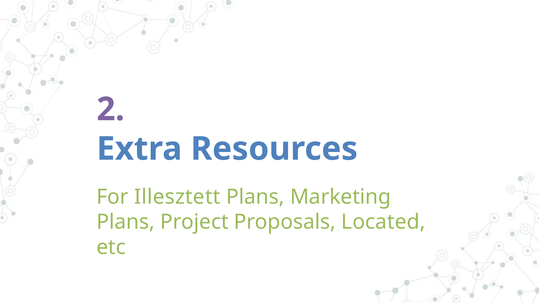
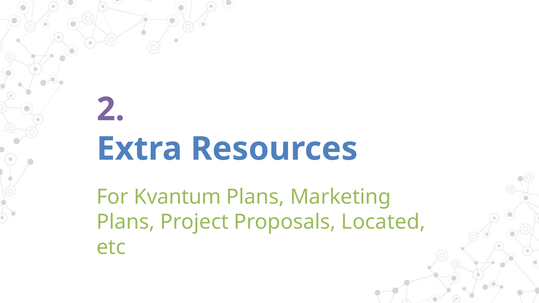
Illesztett: Illesztett -> Kvantum
